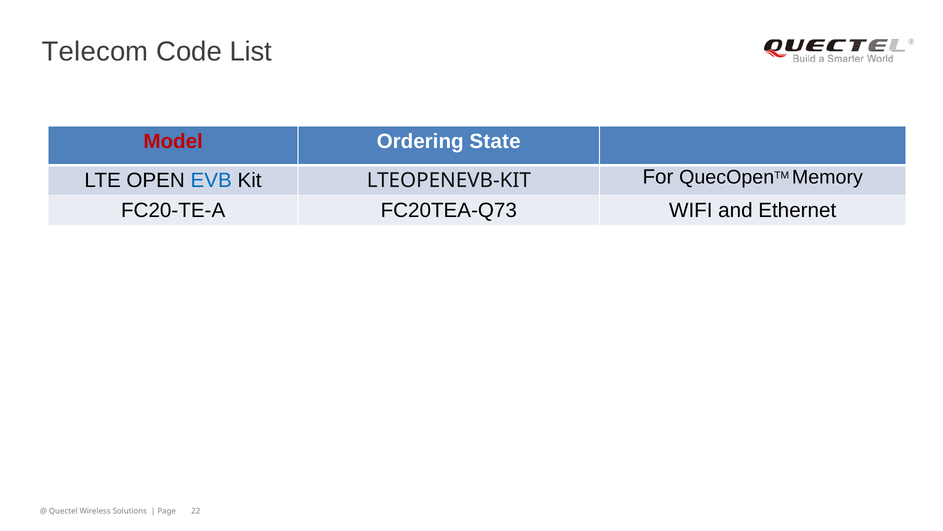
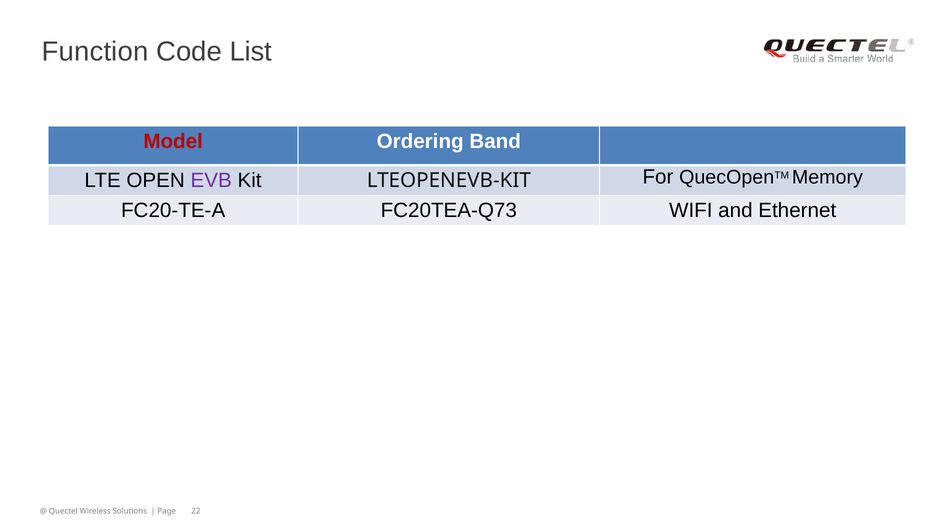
Telecom: Telecom -> Function
State: State -> Band
EVB colour: blue -> purple
